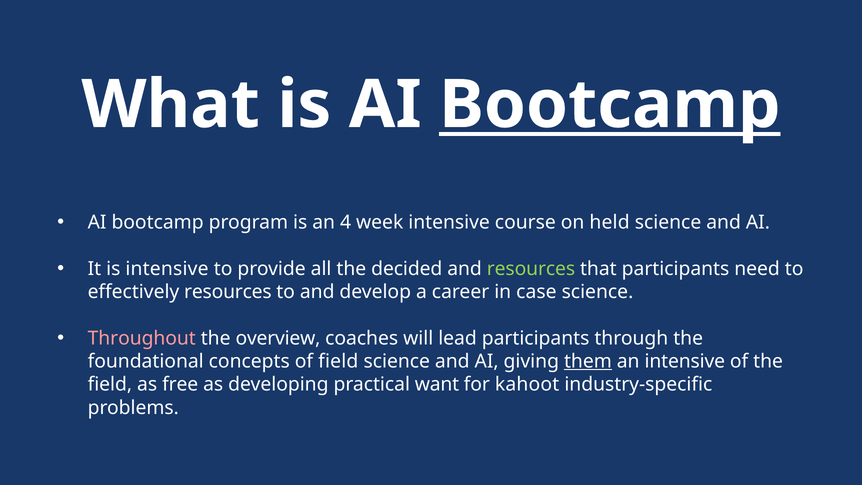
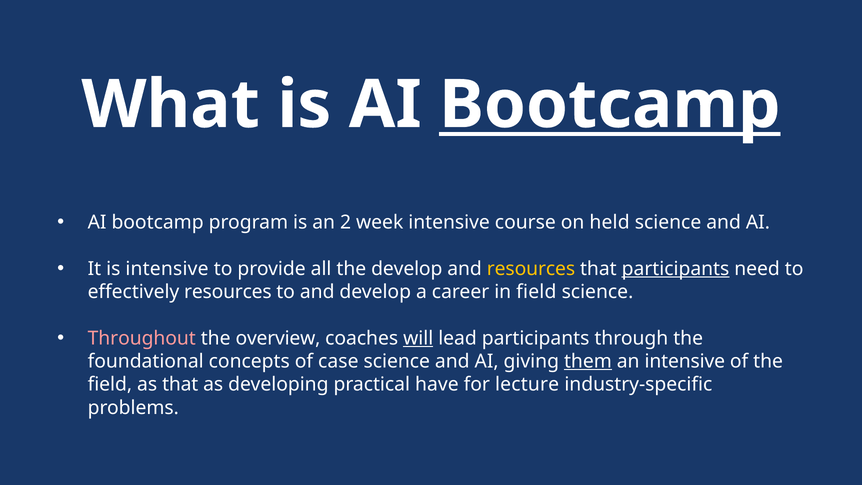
4: 4 -> 2
the decided: decided -> develop
resources at (531, 269) colour: light green -> yellow
participants at (676, 269) underline: none -> present
in case: case -> field
will underline: none -> present
of field: field -> case
as free: free -> that
want: want -> have
kahoot: kahoot -> lecture
